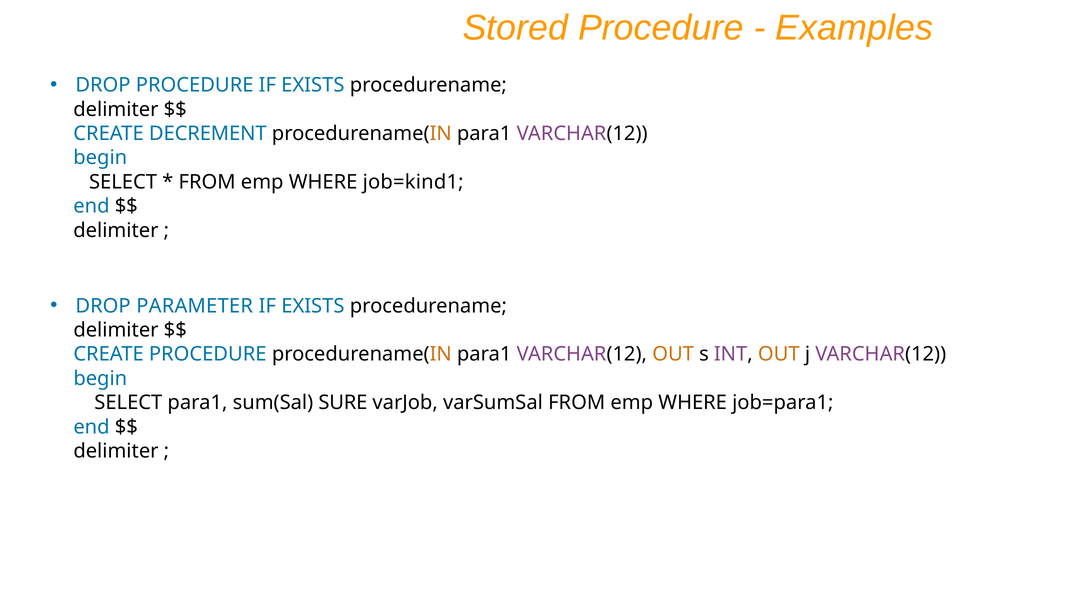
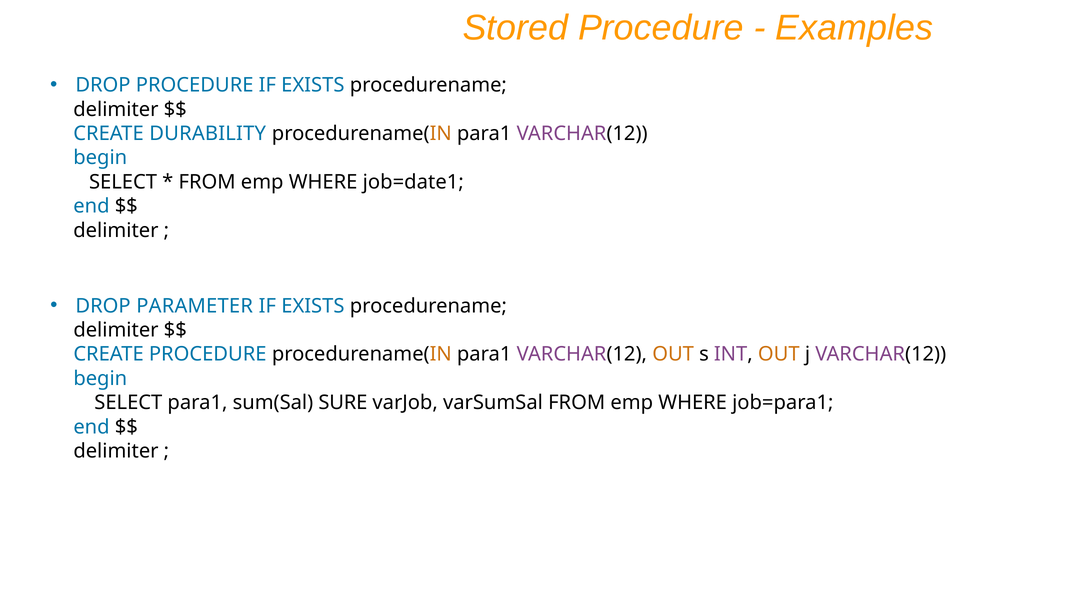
DECREMENT: DECREMENT -> DURABILITY
job=kind1: job=kind1 -> job=date1
